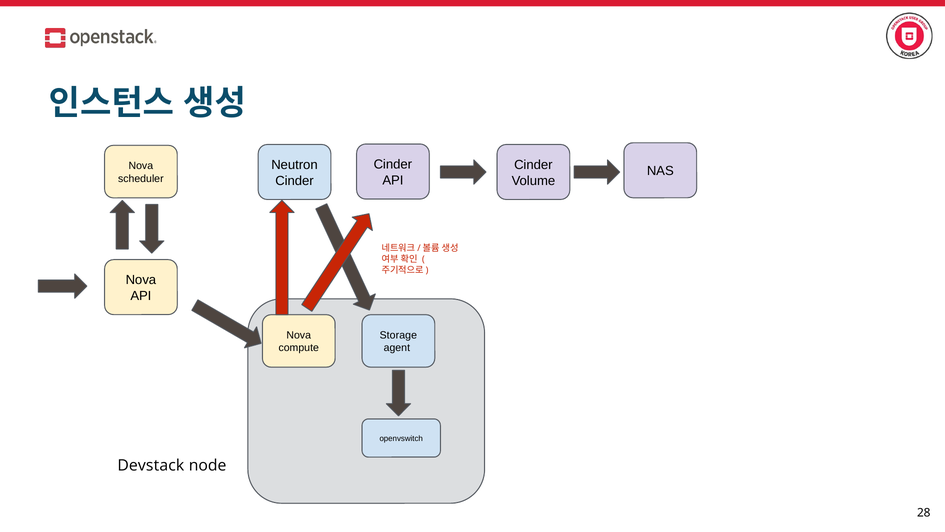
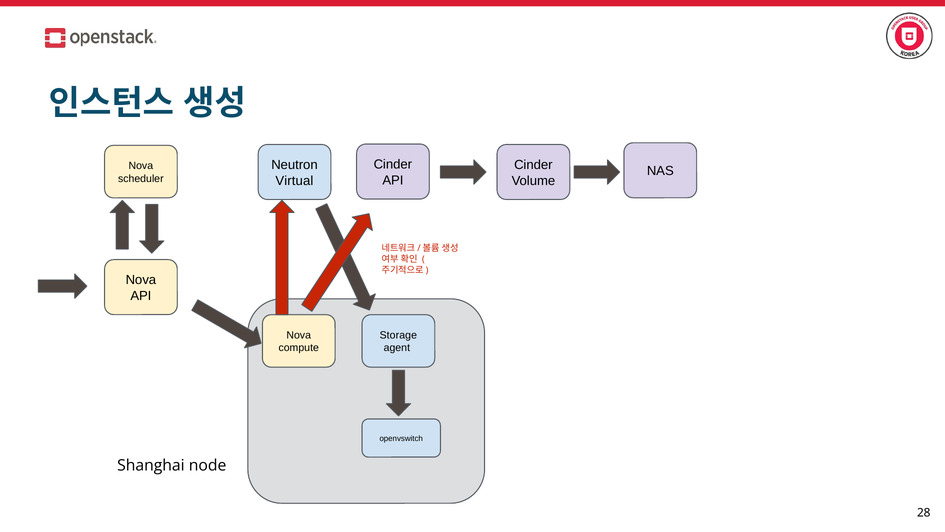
Cinder at (294, 181): Cinder -> Virtual
Devstack: Devstack -> Shanghai
